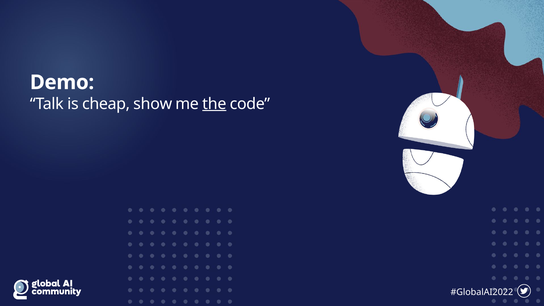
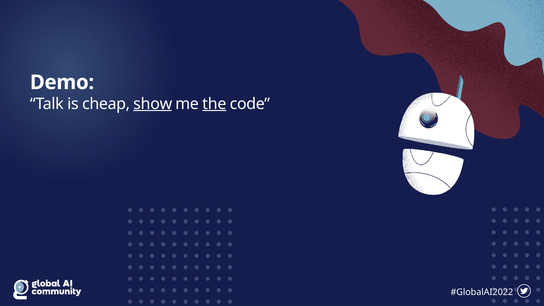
show underline: none -> present
